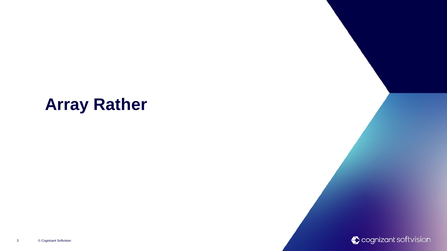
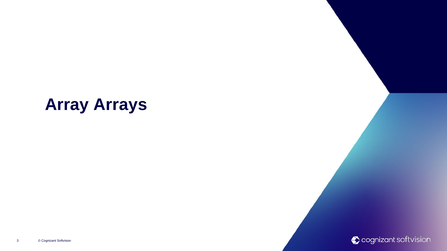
Rather: Rather -> Arrays
